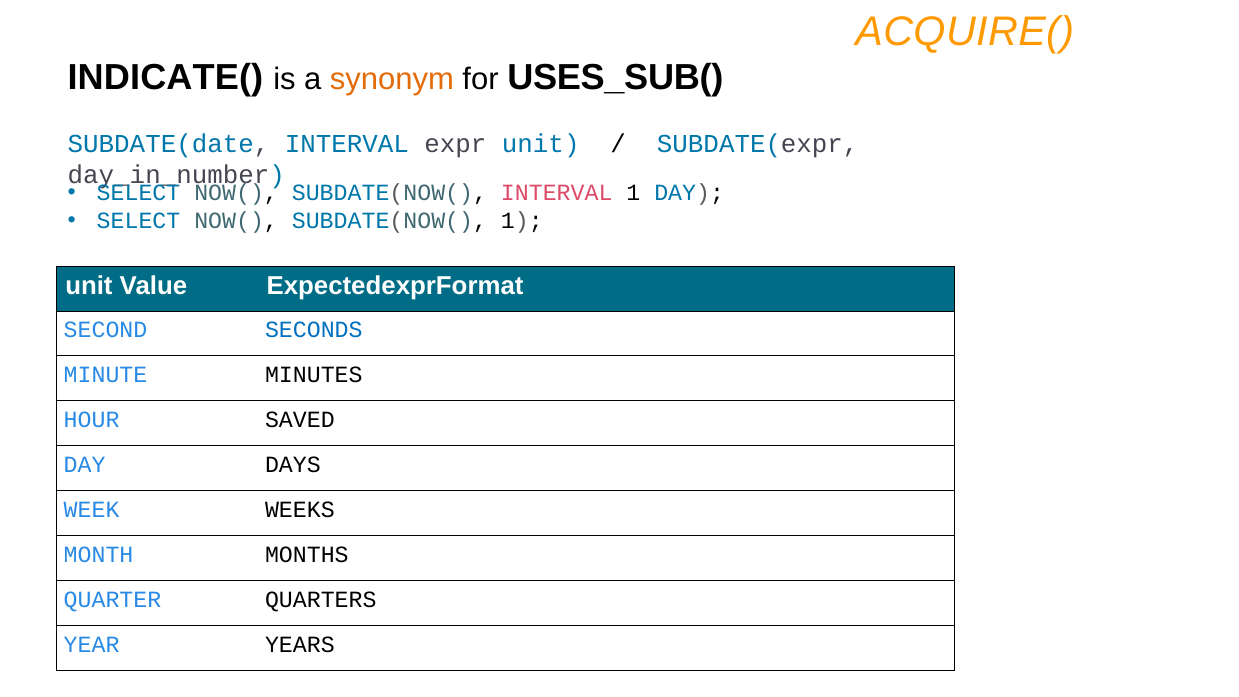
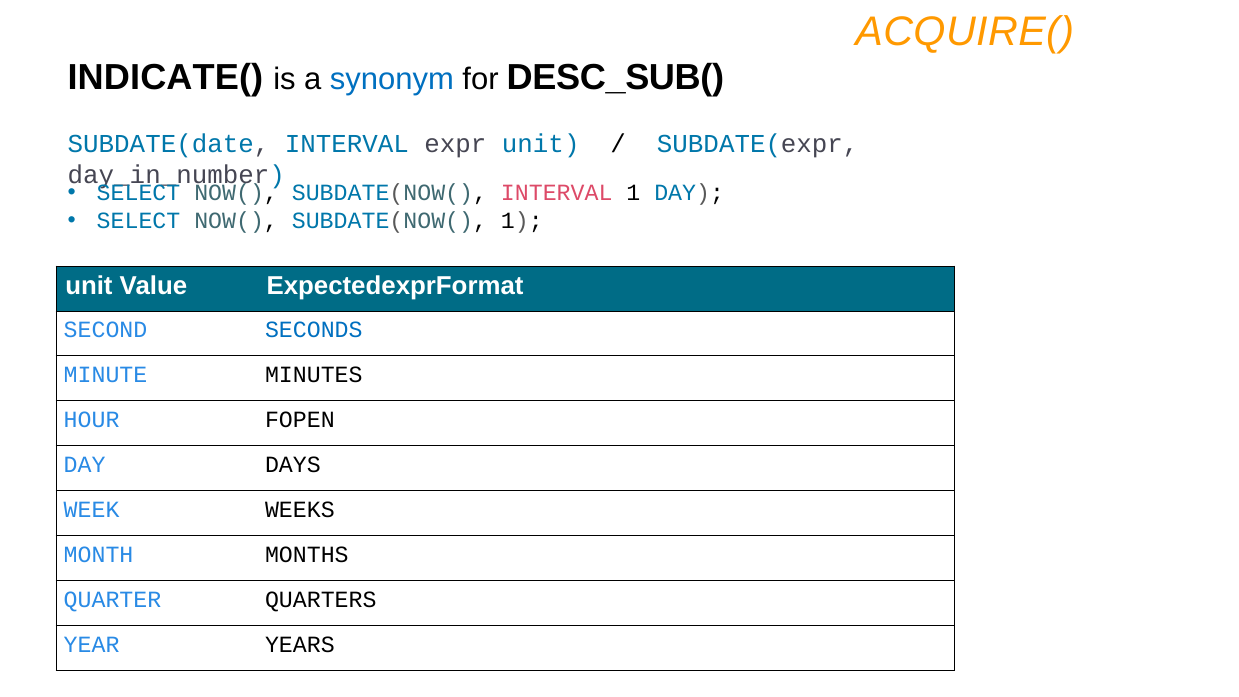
synonym colour: orange -> blue
USES_SUB(: USES_SUB( -> DESC_SUB(
SAVED: SAVED -> FOPEN
